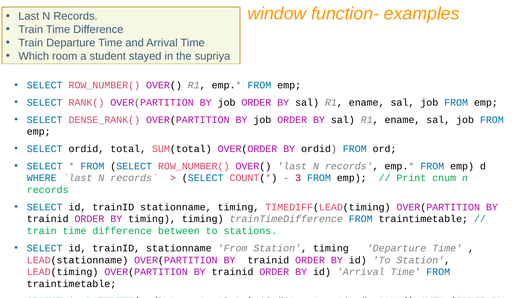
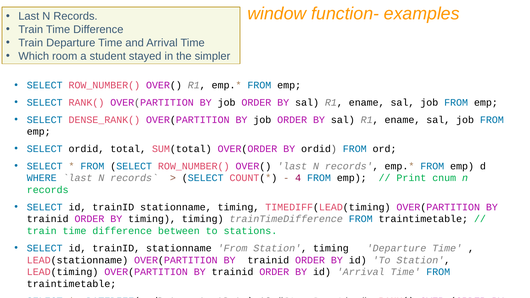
supriya: supriya -> simpler
3: 3 -> 4
